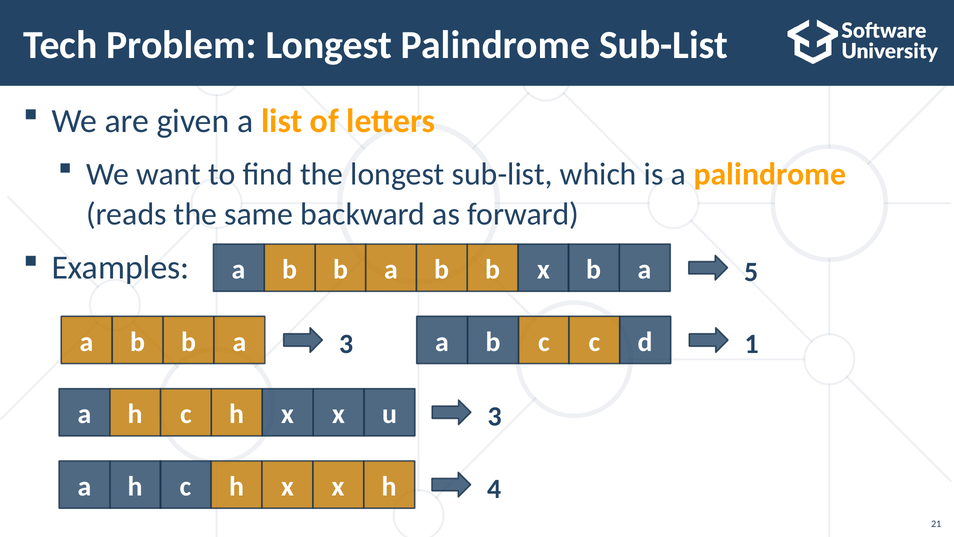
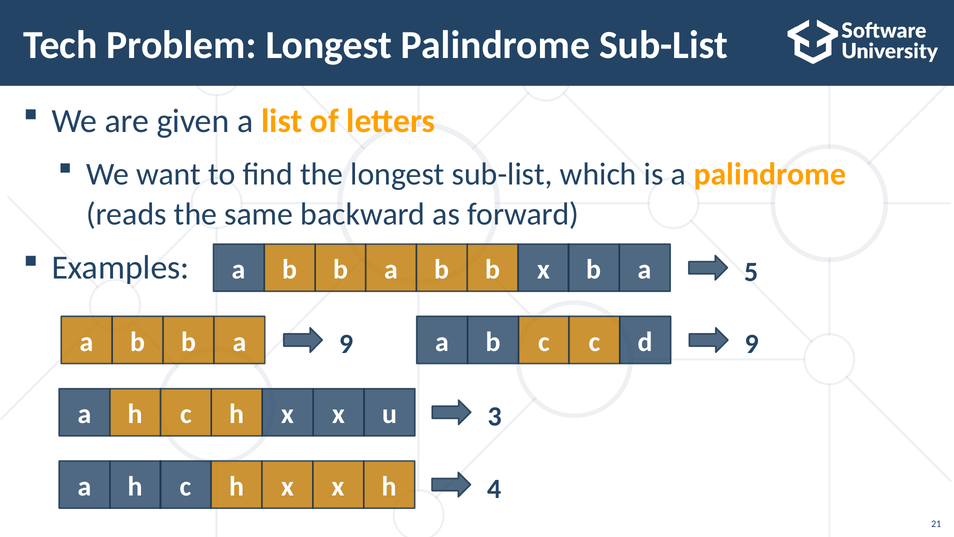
b 3: 3 -> 9
d 1: 1 -> 9
